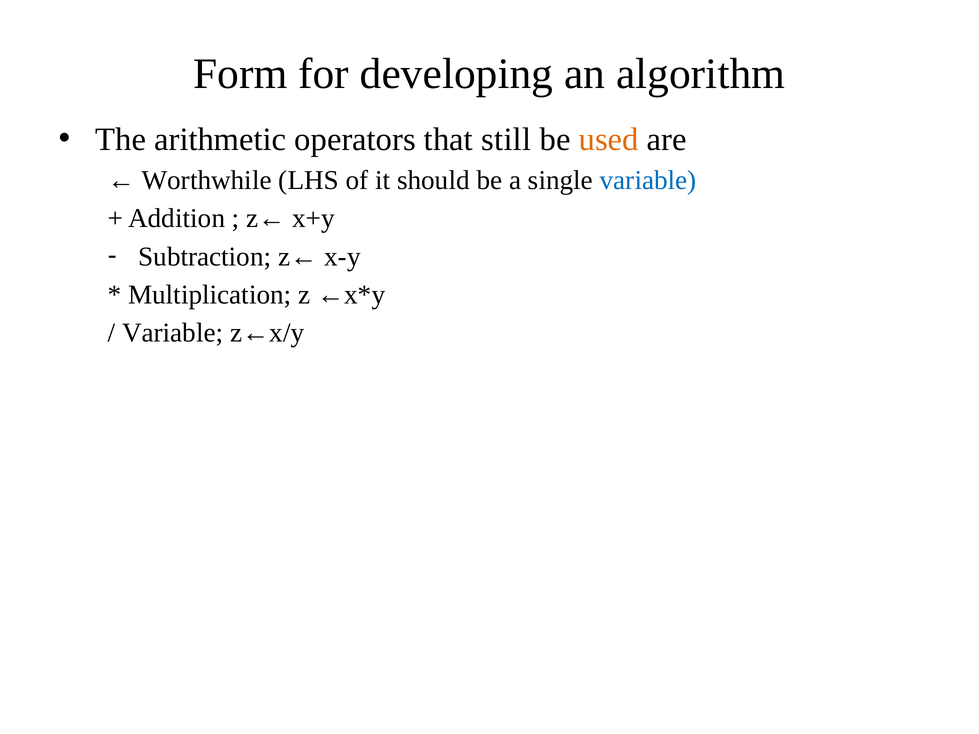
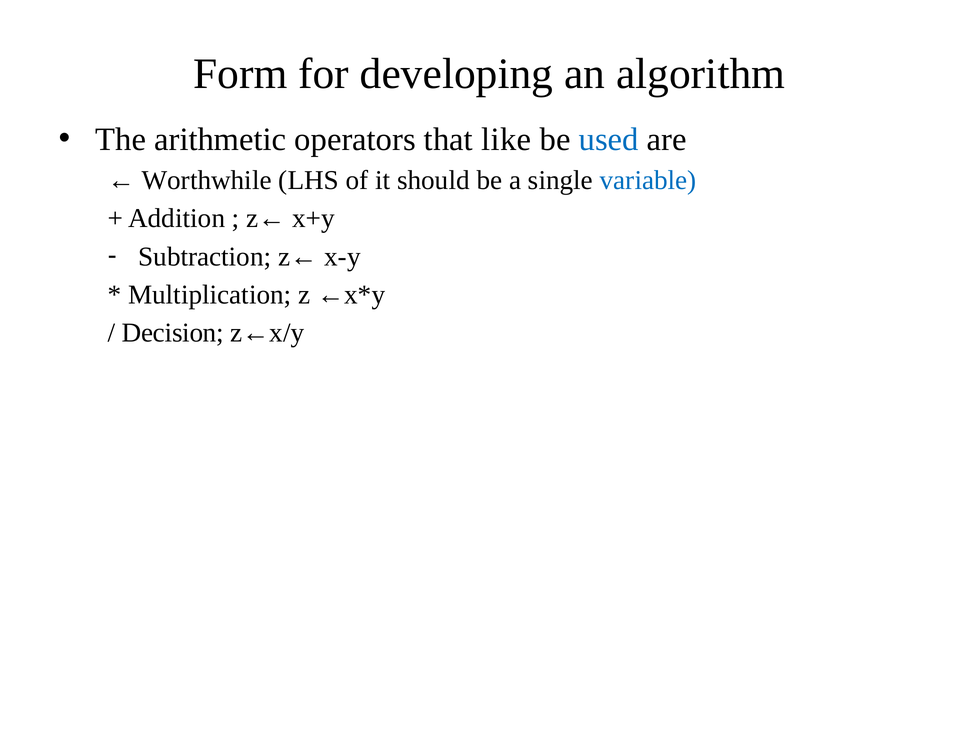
still: still -> like
used colour: orange -> blue
Variable at (173, 333): Variable -> Decision
